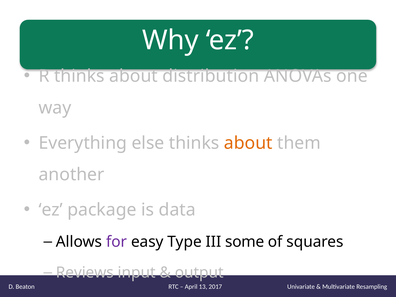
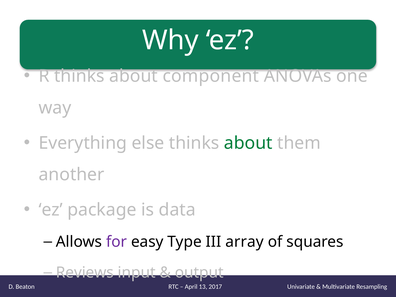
distribution: distribution -> component
about at (248, 143) colour: orange -> green
some: some -> array
